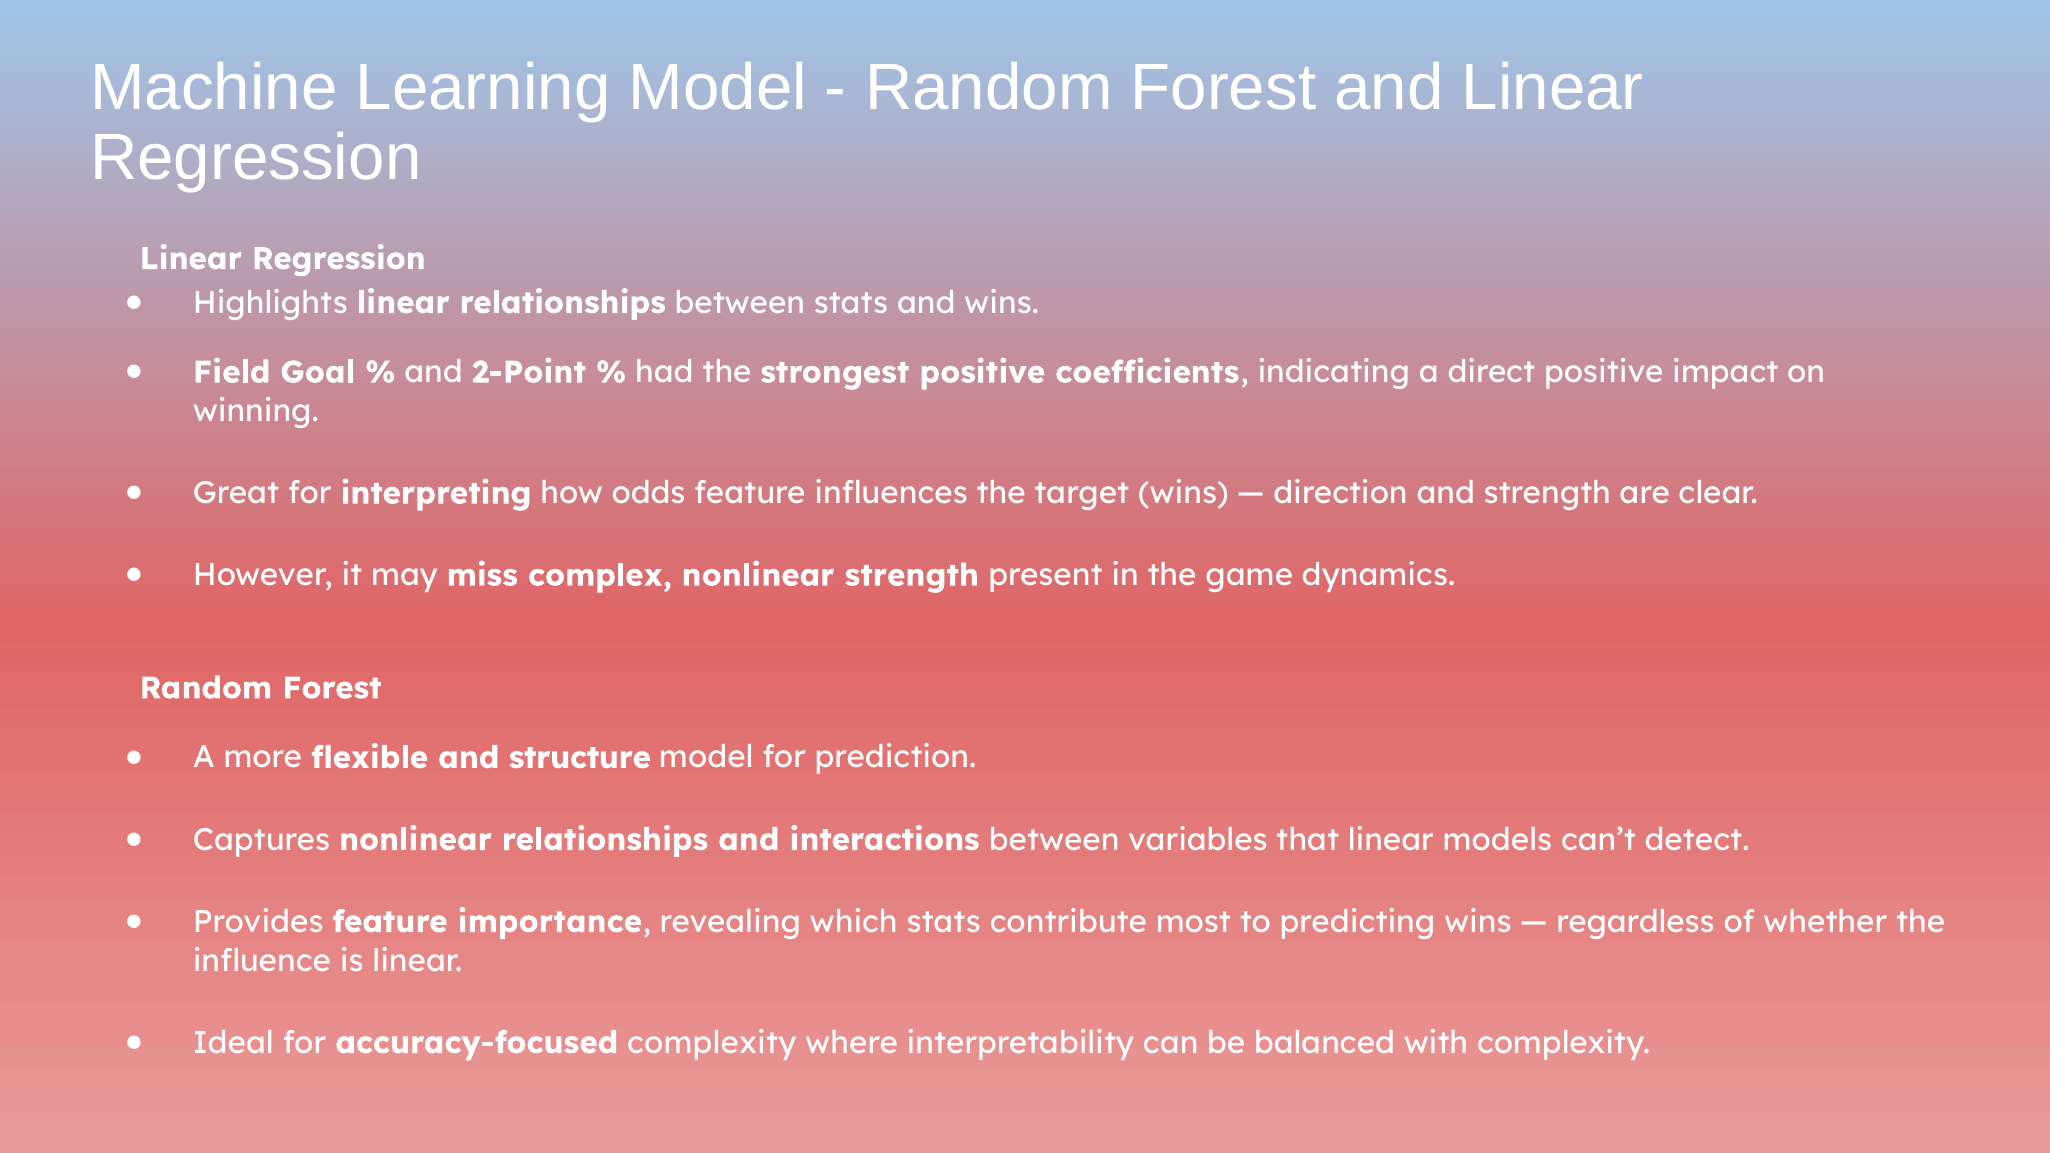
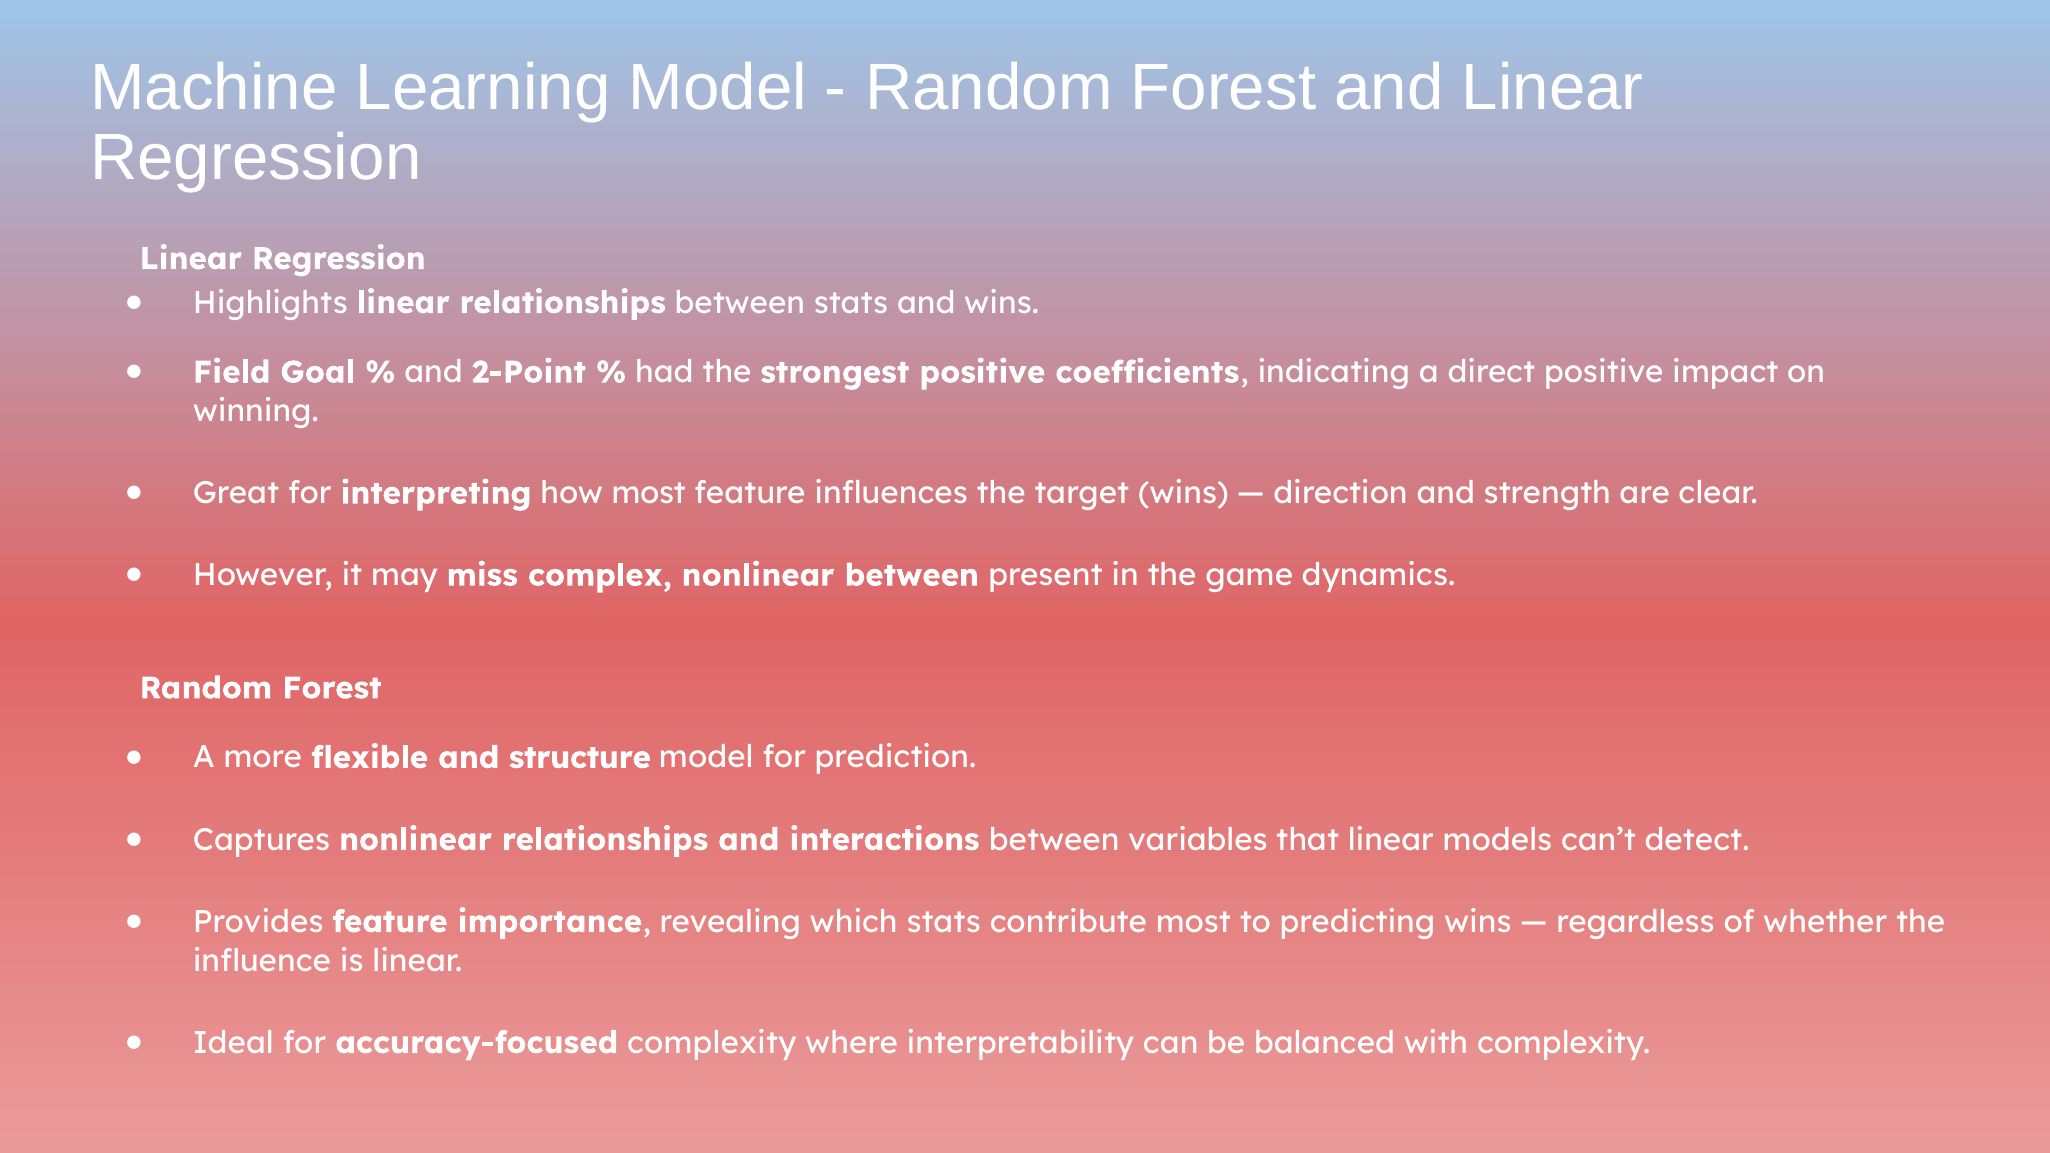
how odds: odds -> most
nonlinear strength: strength -> between
